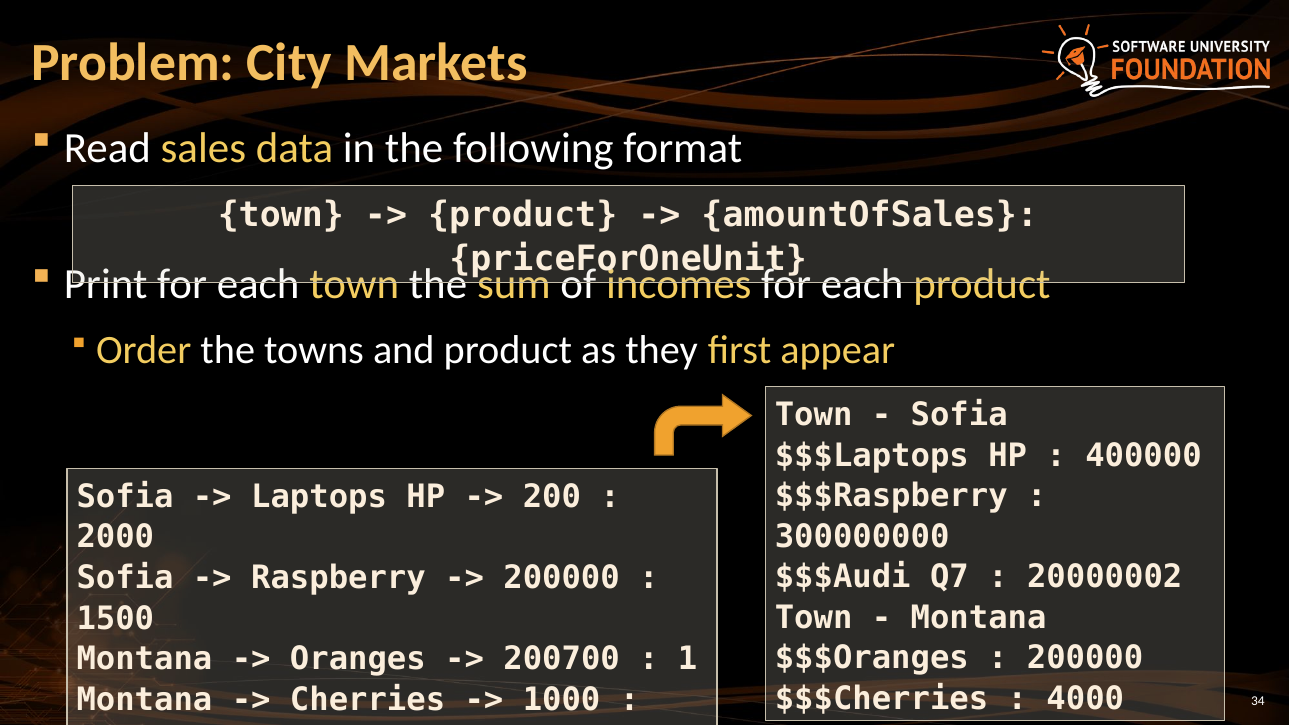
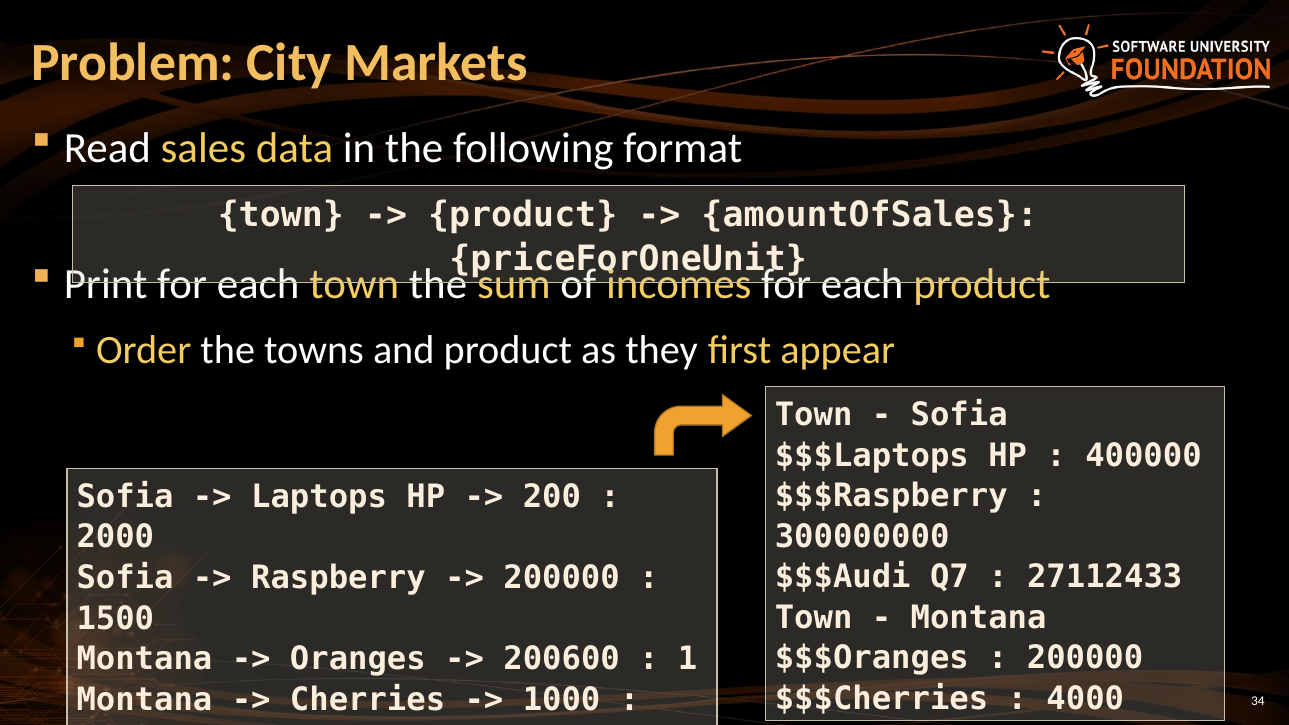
20000002: 20000002 -> 27112433
200700: 200700 -> 200600
